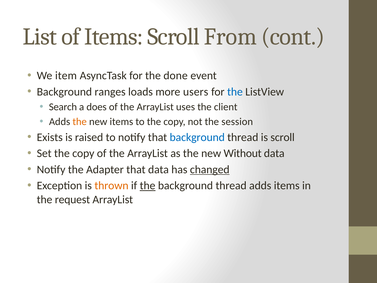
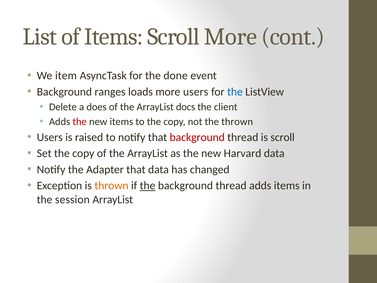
Scroll From: From -> More
Search: Search -> Delete
uses: uses -> docs
the at (80, 122) colour: orange -> red
the session: session -> thrown
Exists at (50, 137): Exists -> Users
background at (197, 137) colour: blue -> red
Without: Without -> Harvard
changed underline: present -> none
request: request -> session
